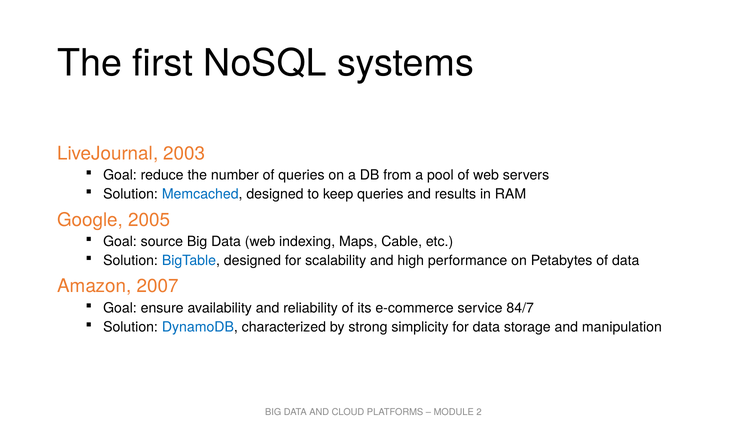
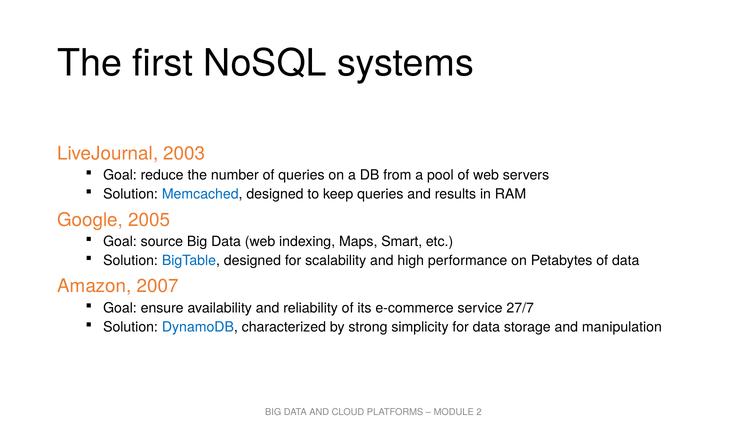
Cable: Cable -> Smart
84/7: 84/7 -> 27/7
